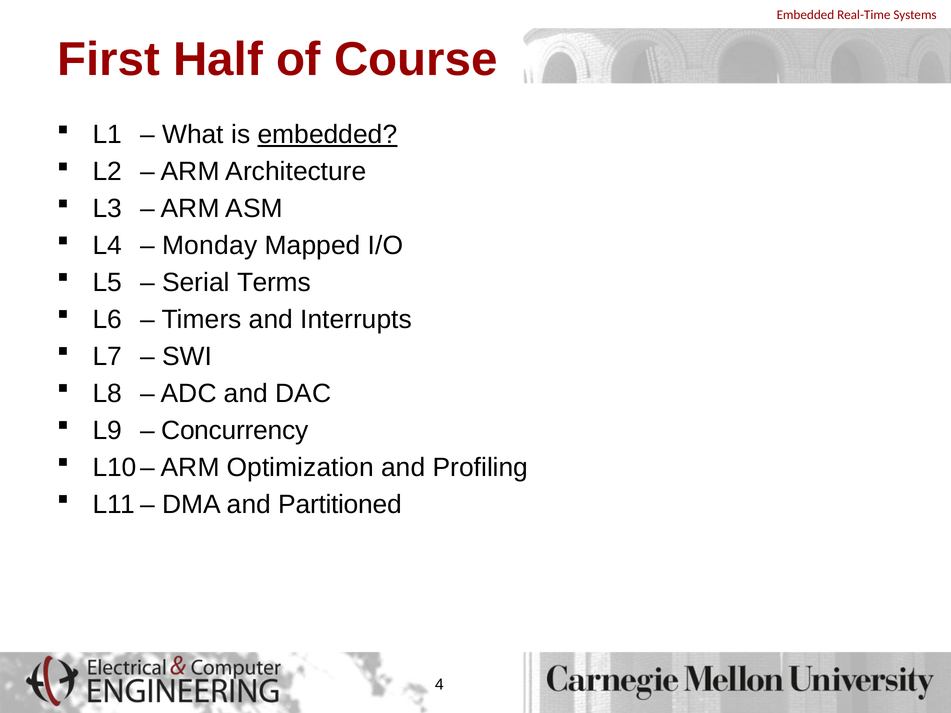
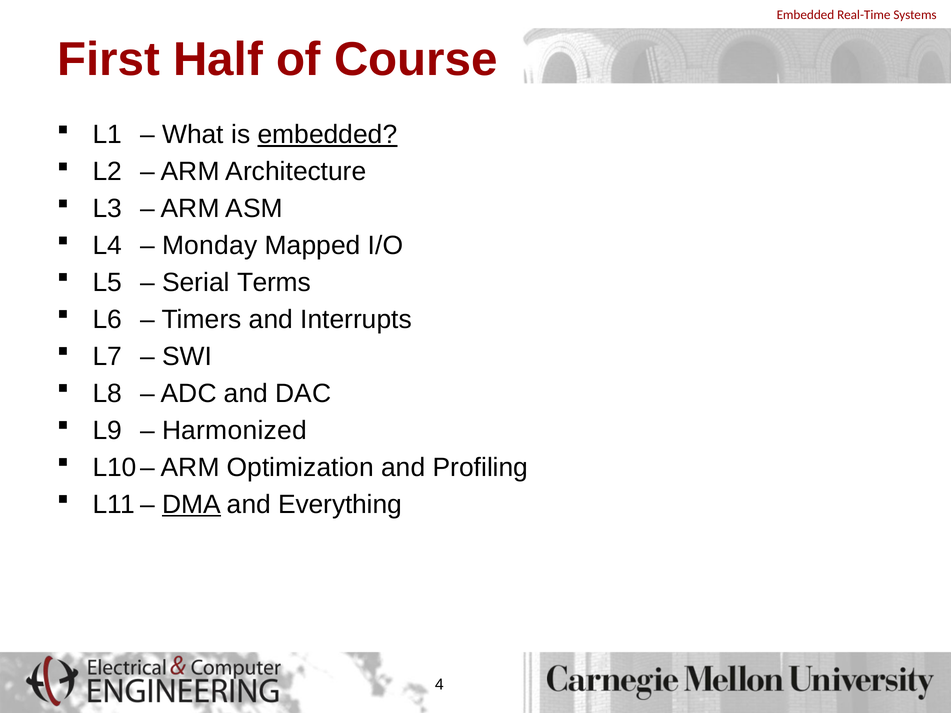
Concurrency: Concurrency -> Harmonized
DMA underline: none -> present
Partitioned: Partitioned -> Everything
